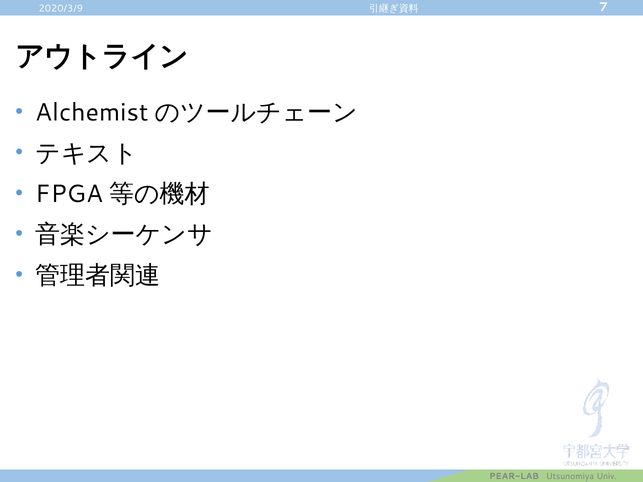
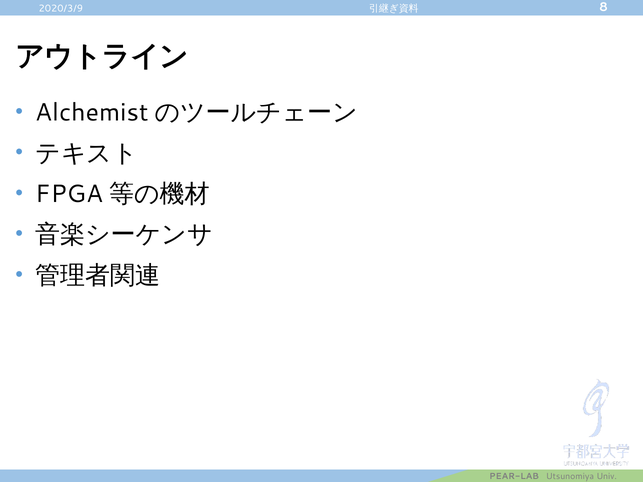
7: 7 -> 8
